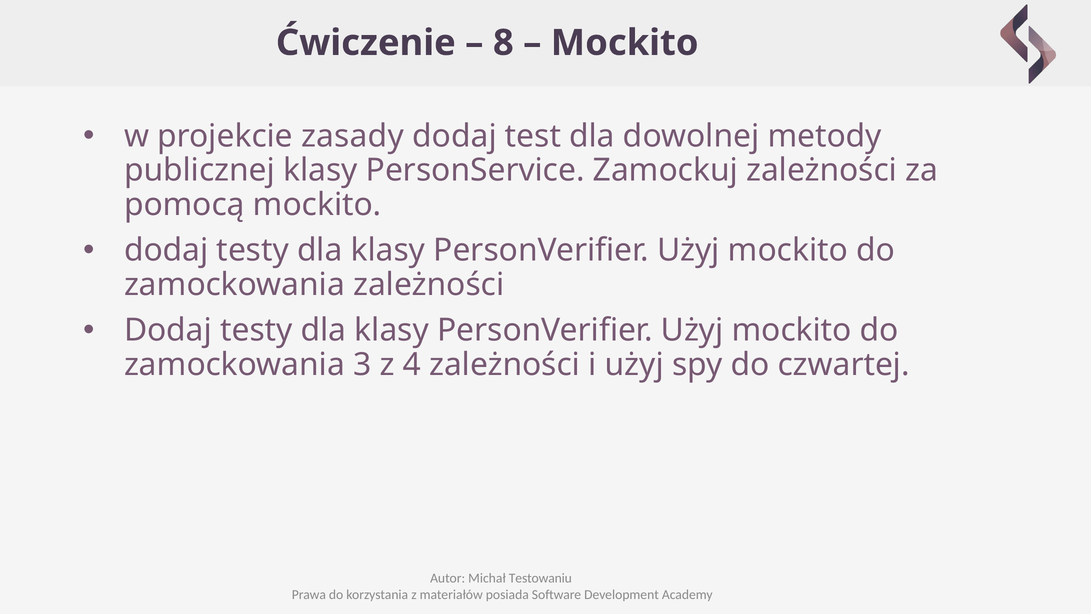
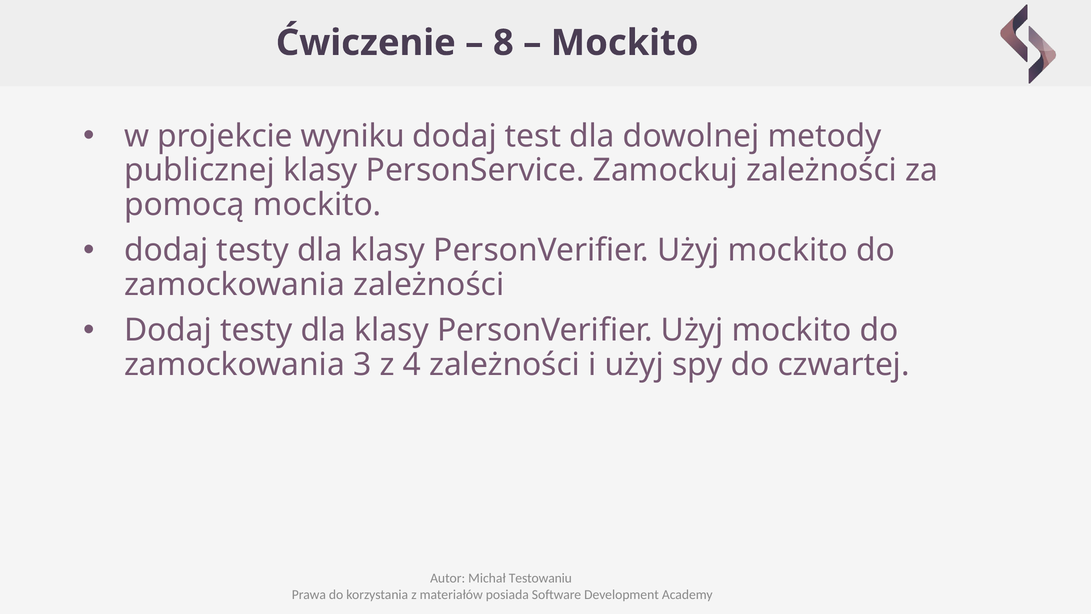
zasady: zasady -> wyniku
